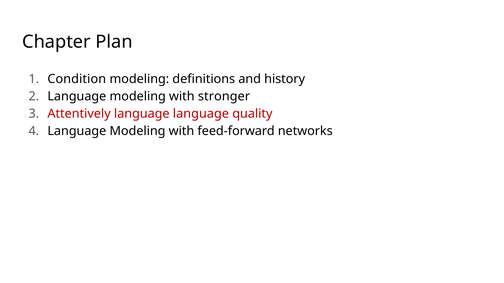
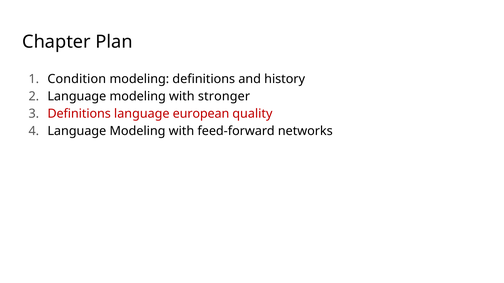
Attentively at (79, 114): Attentively -> Definitions
language language: language -> european
